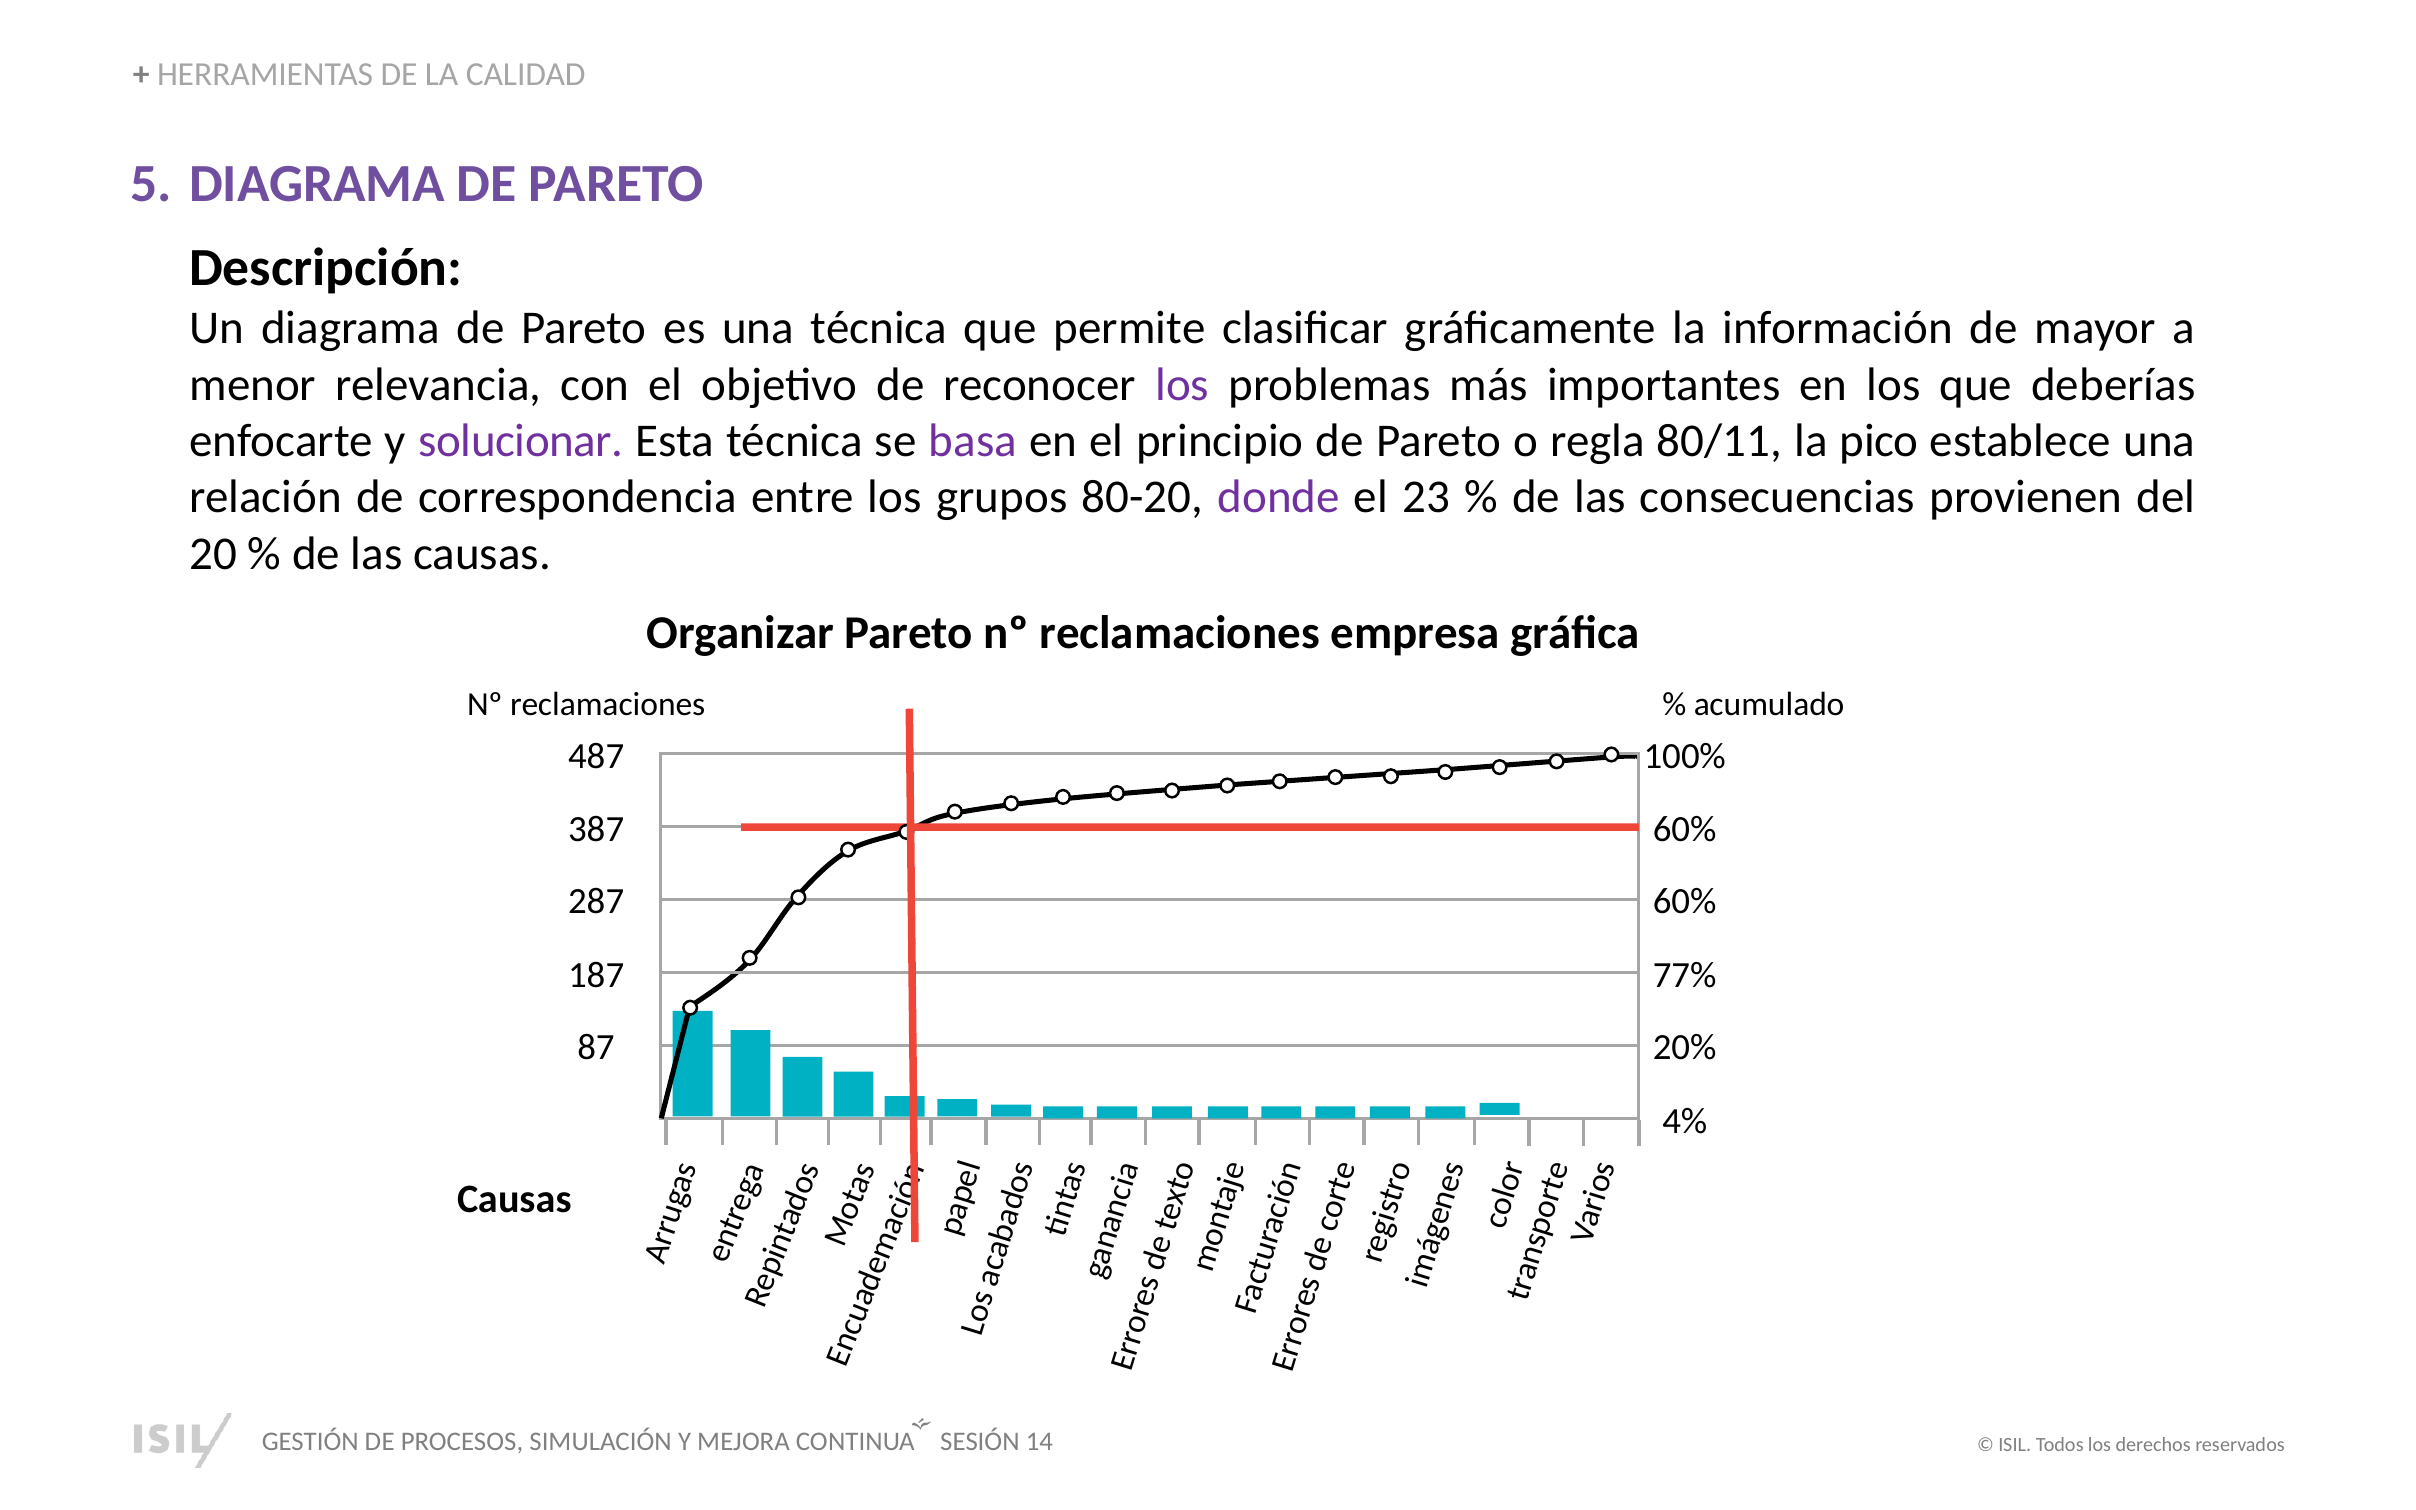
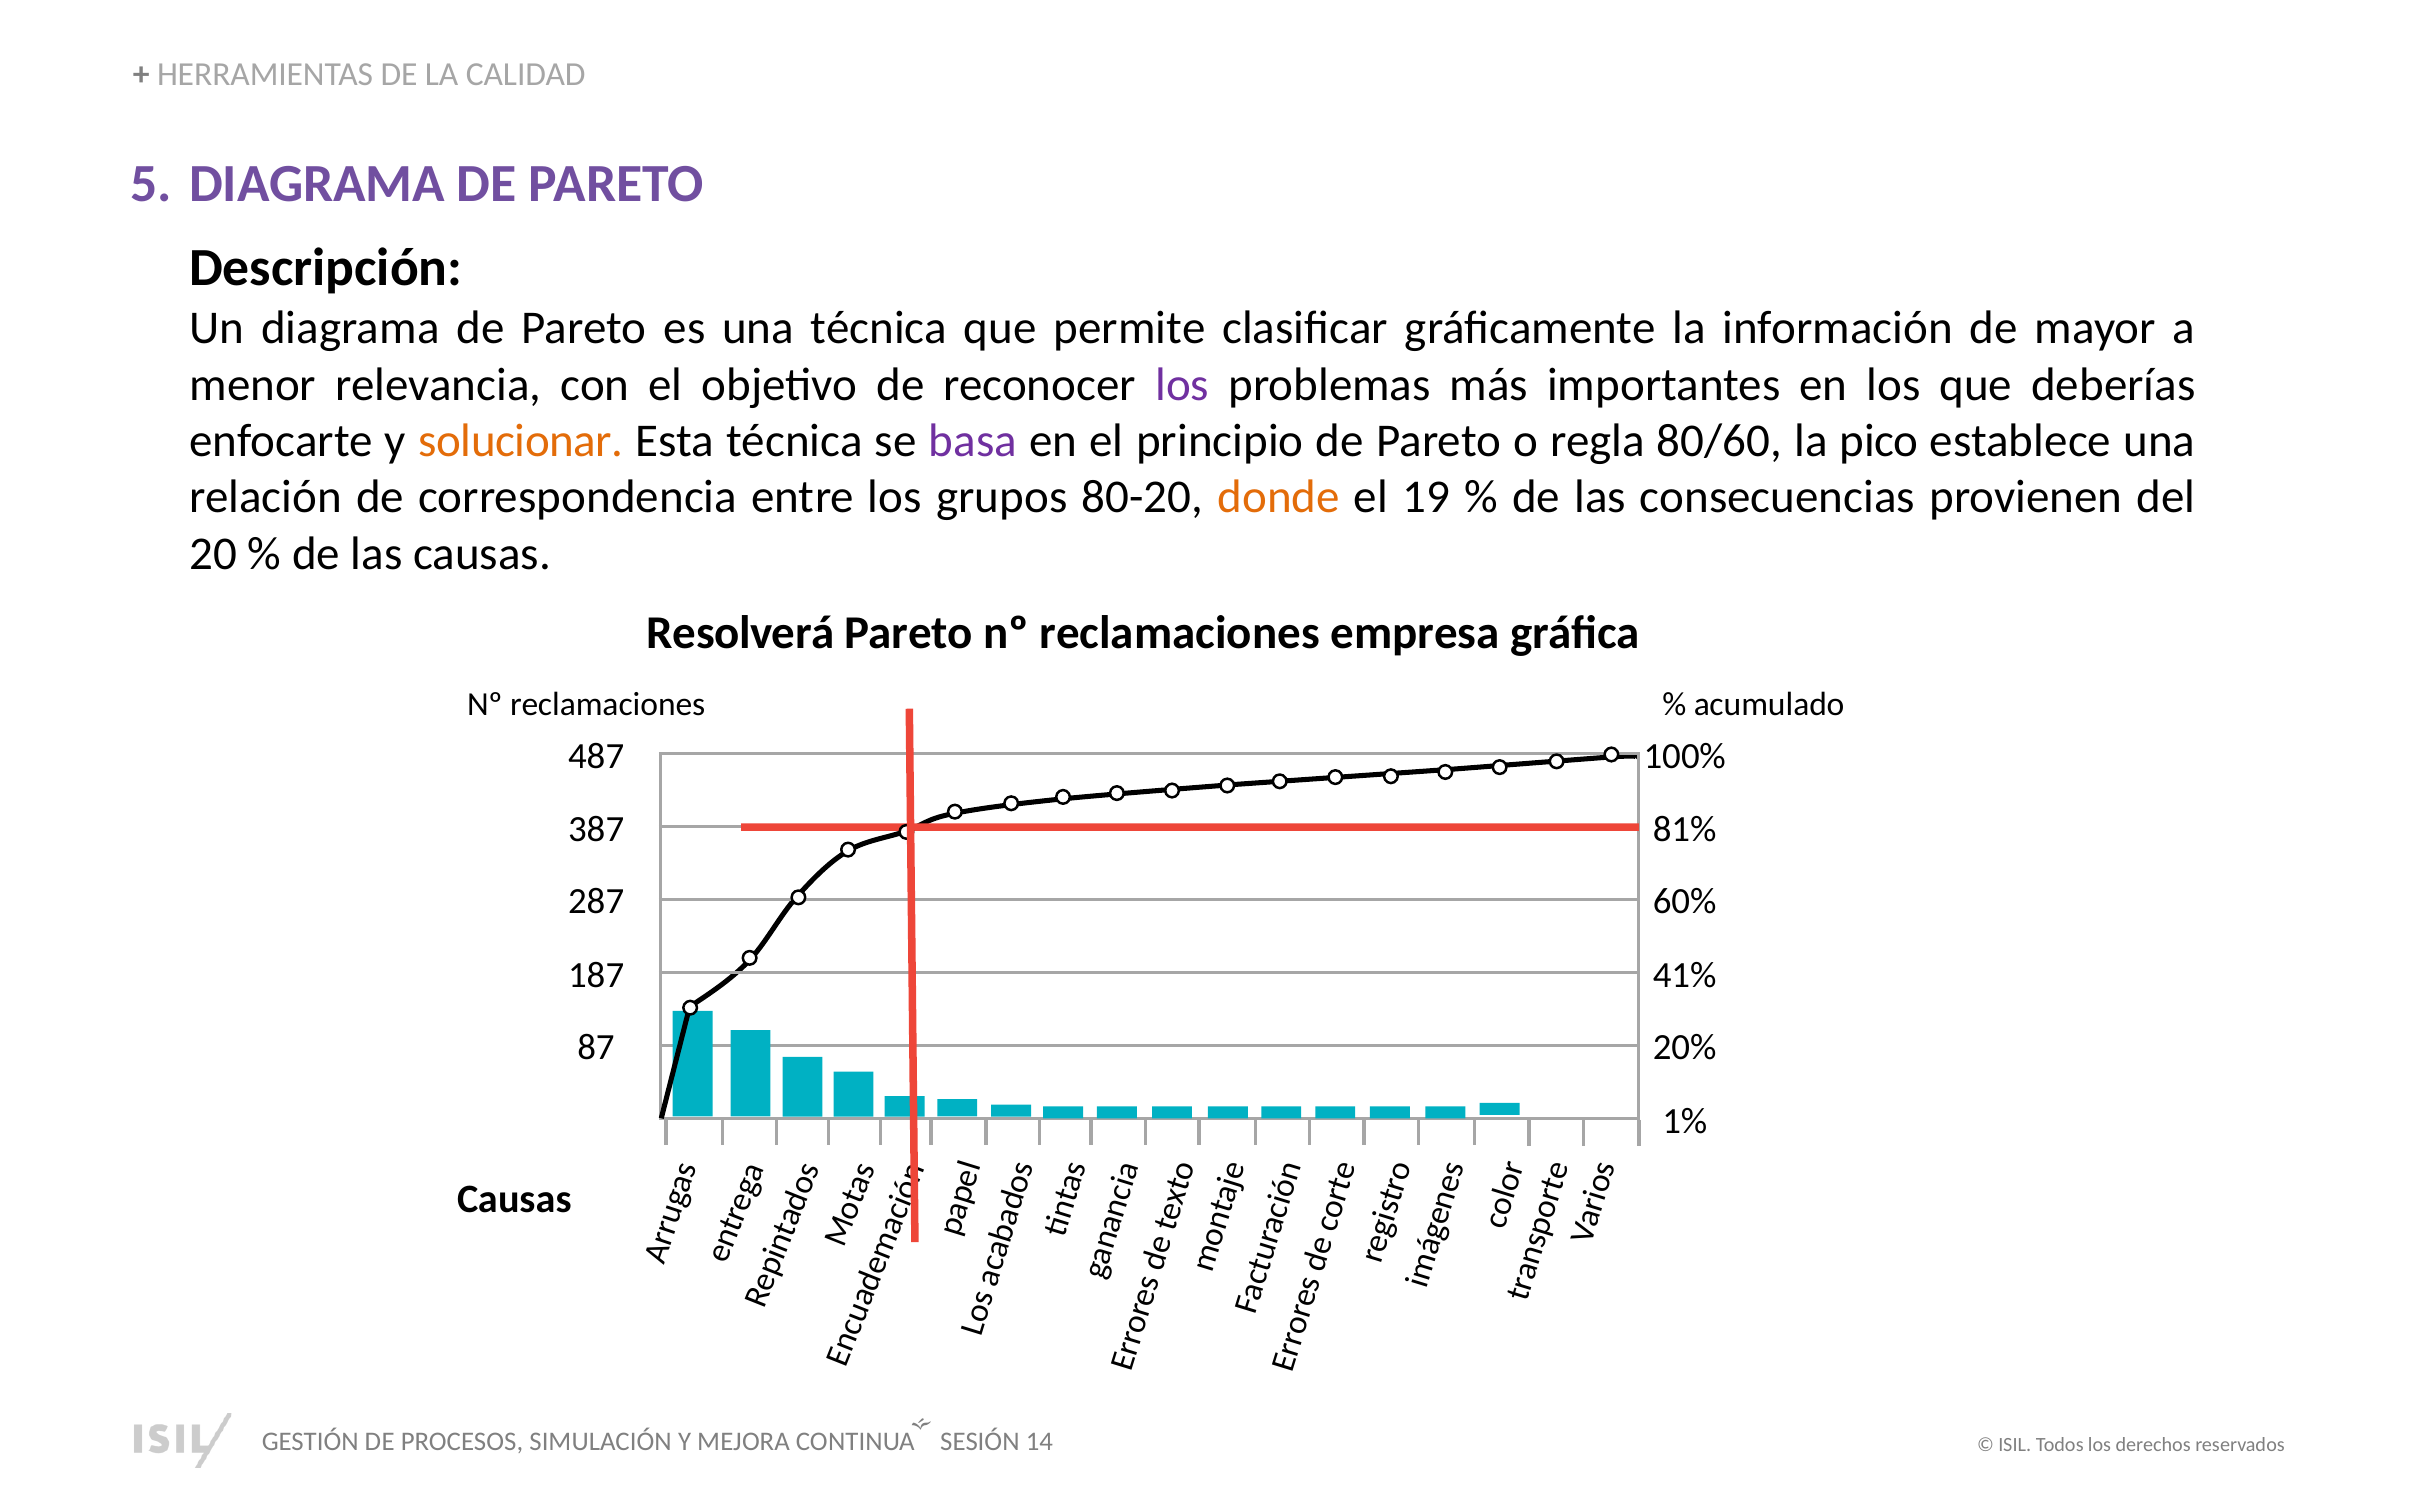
solucionar colour: purple -> orange
80/11: 80/11 -> 80/60
donde colour: purple -> orange
23: 23 -> 19
Organizar: Organizar -> Resolverá
60% at (1685, 830): 60% -> 81%
77%: 77% -> 41%
4%: 4% -> 1%
